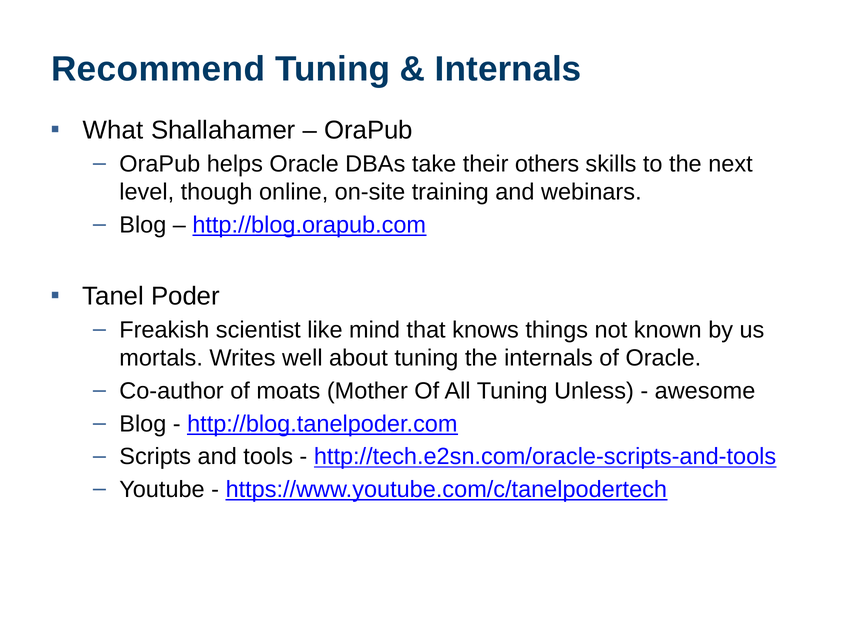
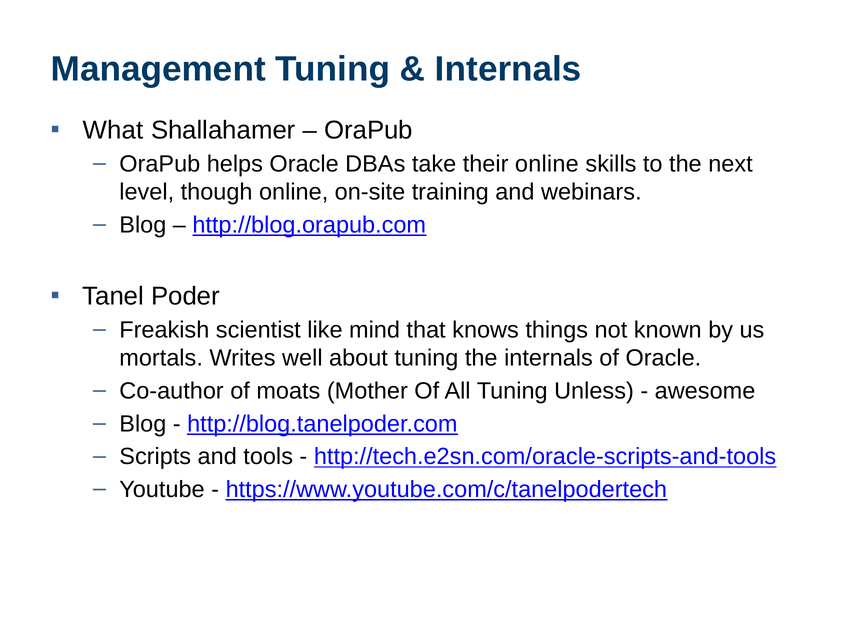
Recommend: Recommend -> Management
their others: others -> online
